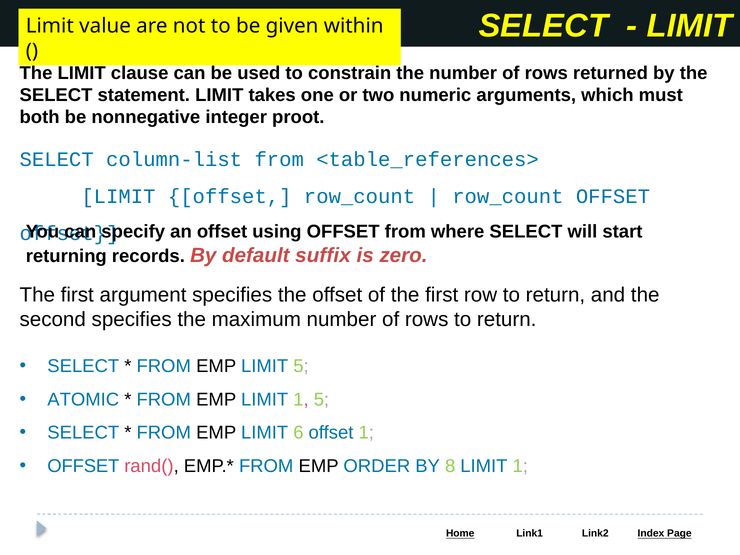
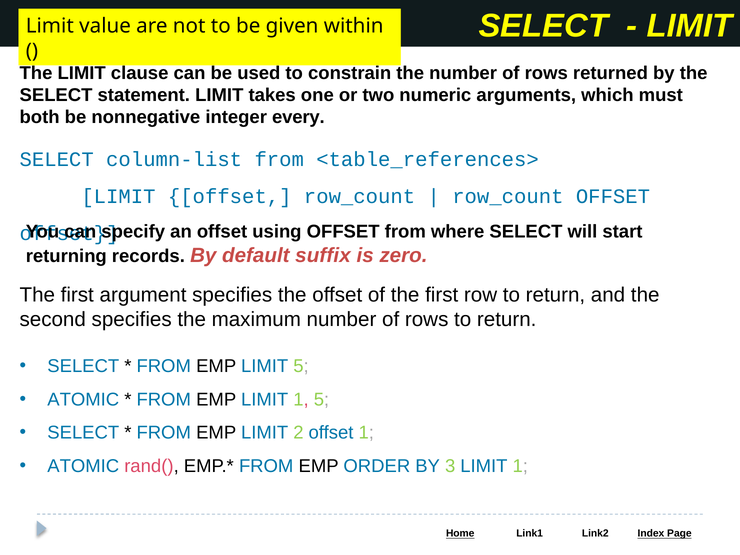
proot: proot -> every
6: 6 -> 2
OFFSET at (83, 466): OFFSET -> ATOMIC
8: 8 -> 3
